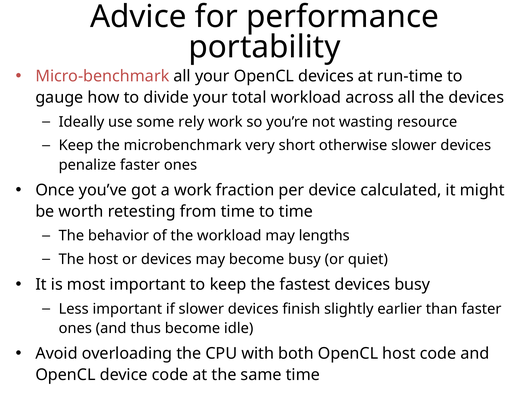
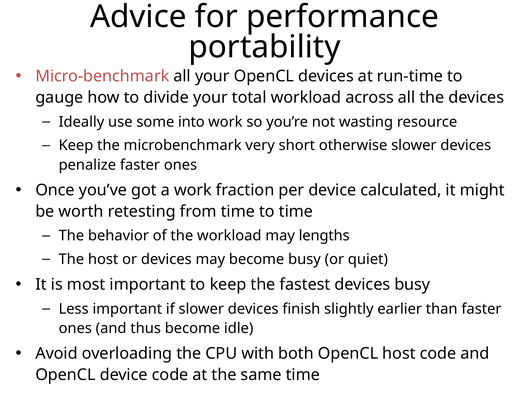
rely: rely -> into
